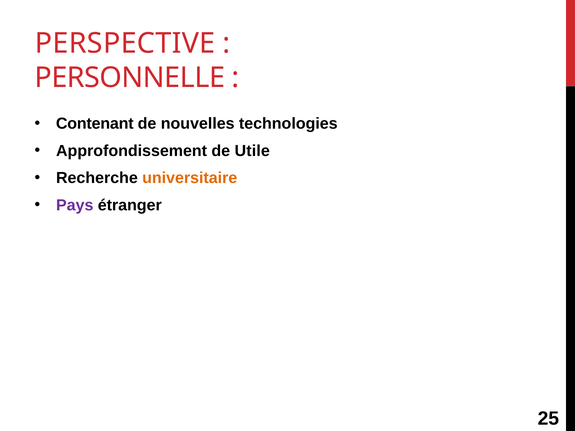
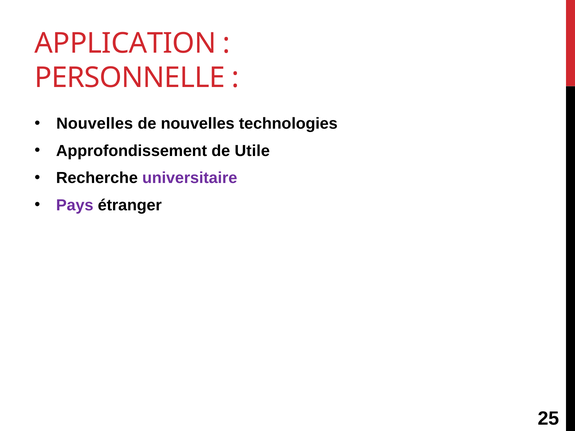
PERSPECTIVE: PERSPECTIVE -> APPLICATION
Contenant at (95, 124): Contenant -> Nouvelles
universitaire colour: orange -> purple
